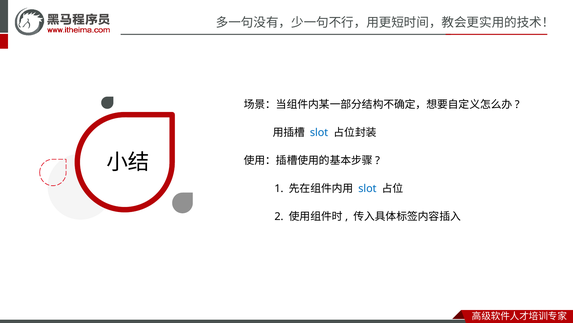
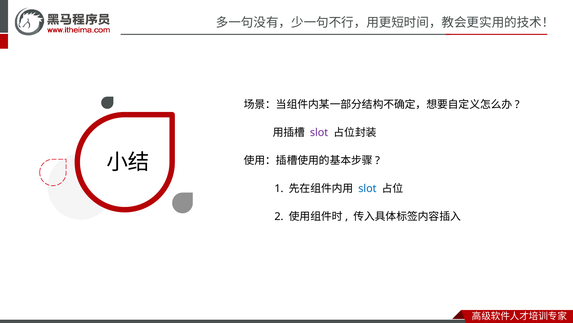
slot at (319, 132) colour: blue -> purple
